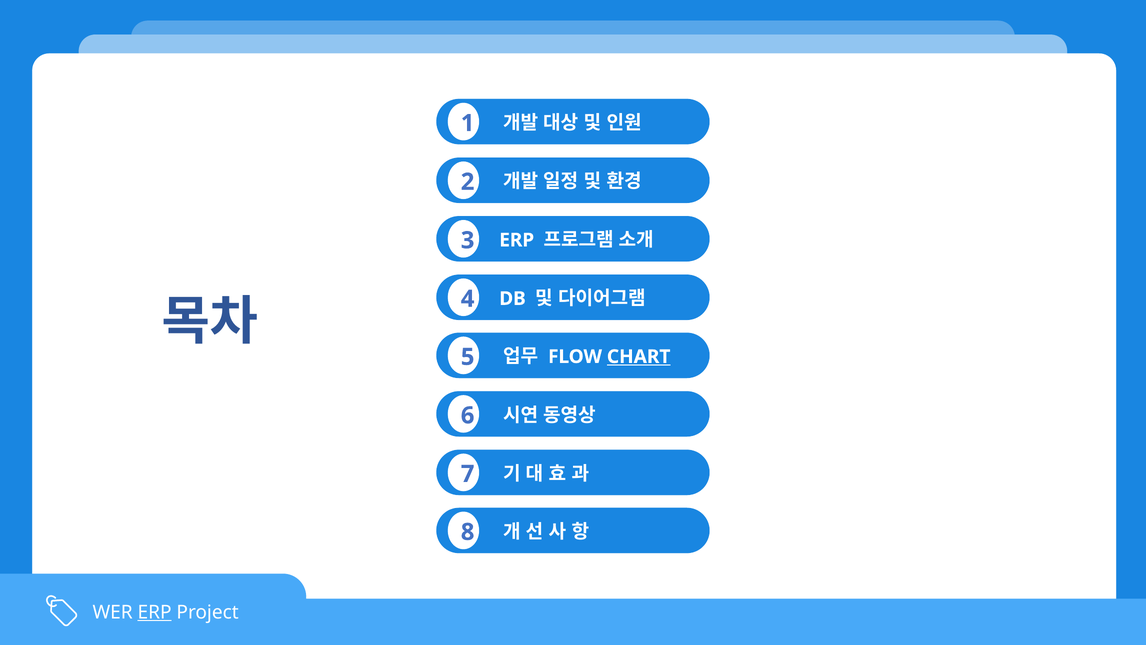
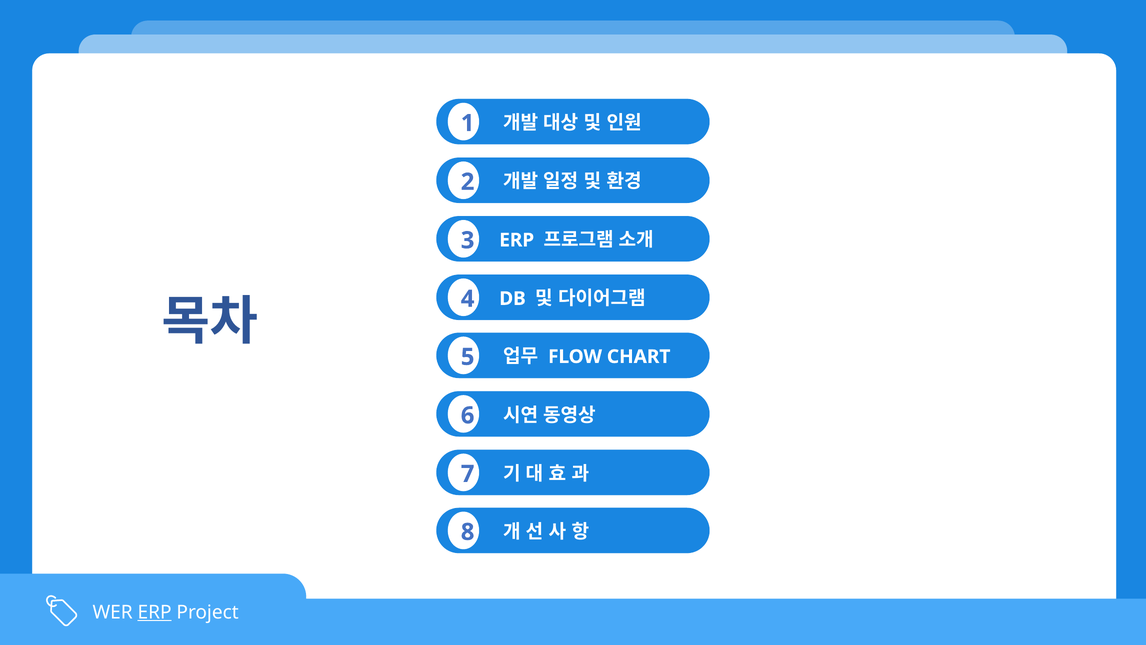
CHART underline: present -> none
